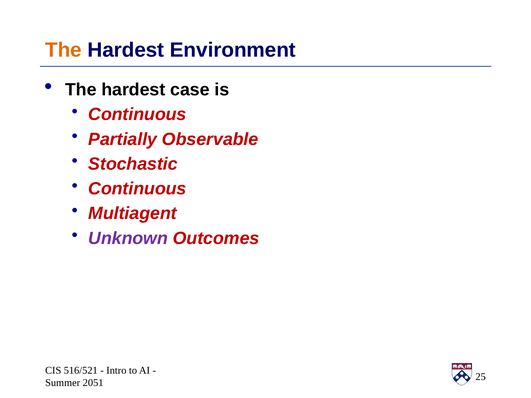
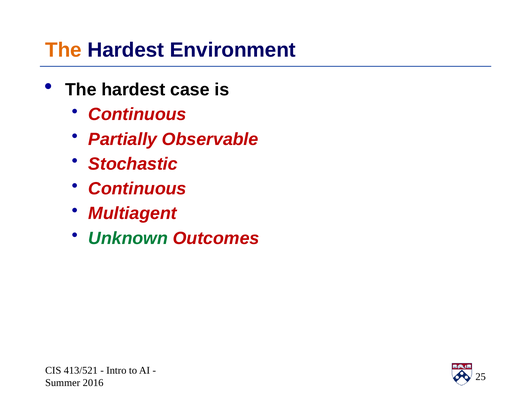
Unknown colour: purple -> green
516/521: 516/521 -> 413/521
2051: 2051 -> 2016
